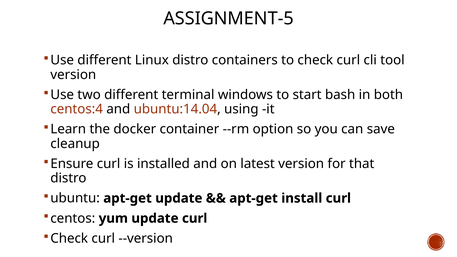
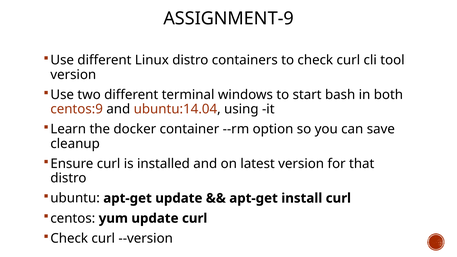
ASSIGNMENT-5: ASSIGNMENT-5 -> ASSIGNMENT-9
centos:4: centos:4 -> centos:9
